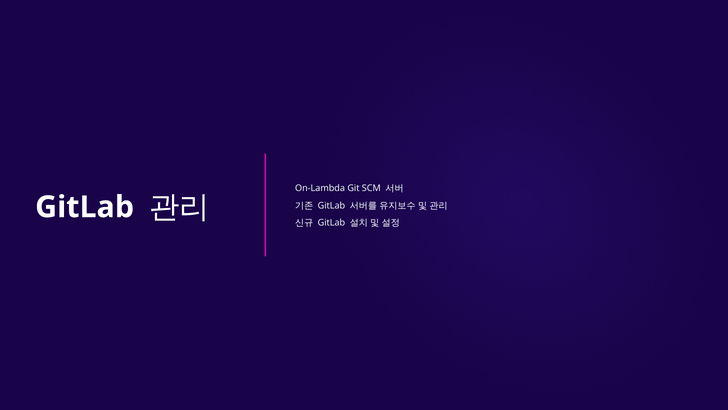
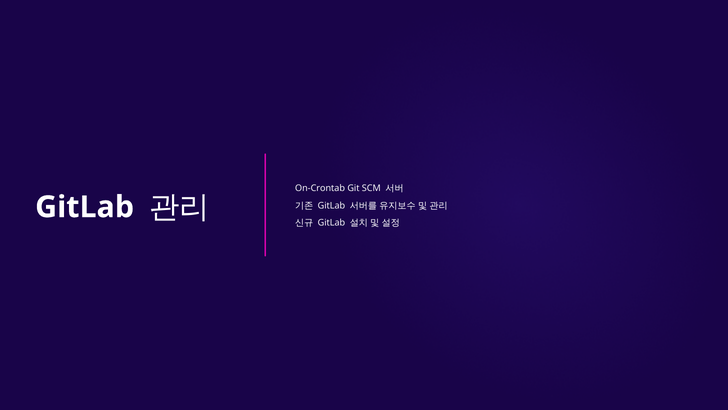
On-Lambda: On-Lambda -> On-Crontab
